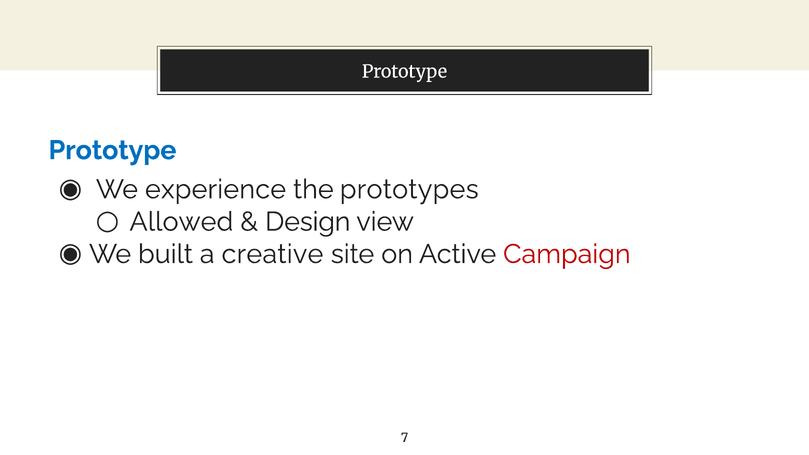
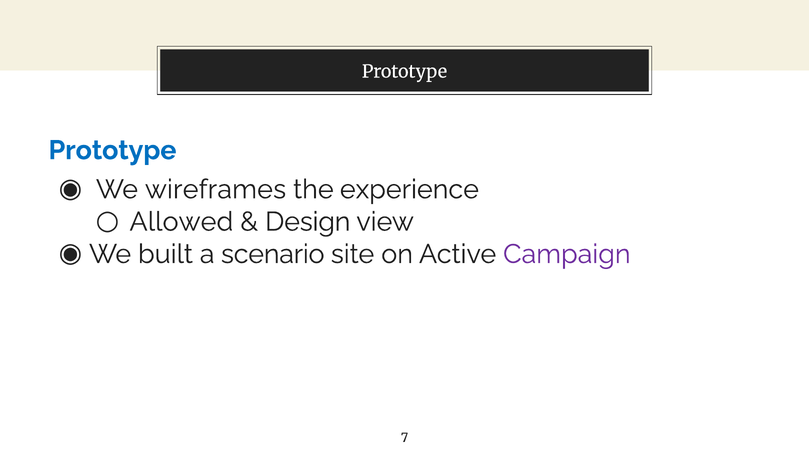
experience: experience -> wireframes
prototypes: prototypes -> experience
creative: creative -> scenario
Campaign colour: red -> purple
